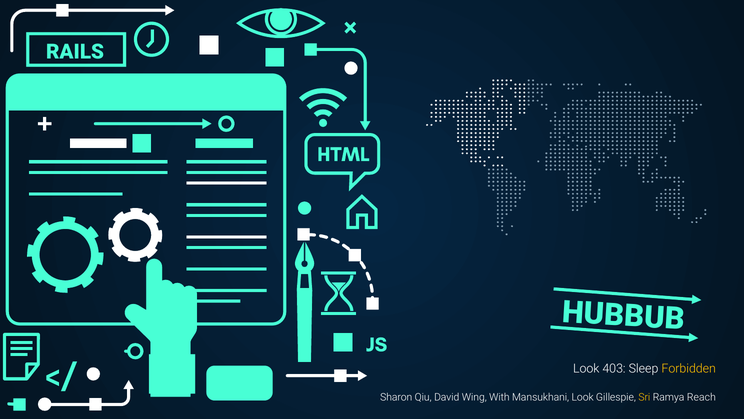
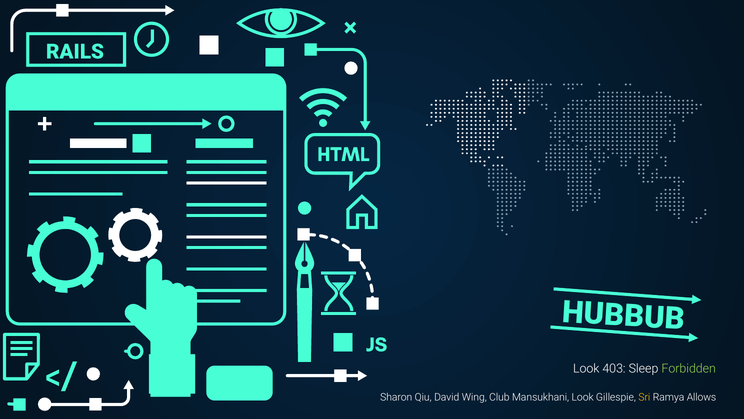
Forbidden colour: yellow -> light green
With: With -> Club
Reach: Reach -> Allows
